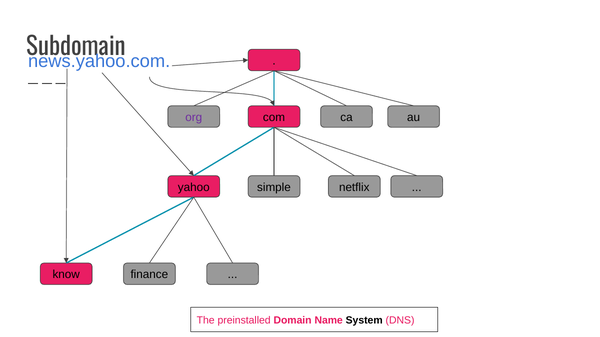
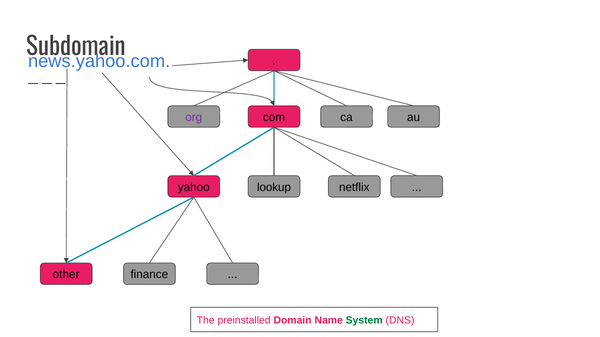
simple: simple -> lookup
know: know -> other
System colour: black -> green
